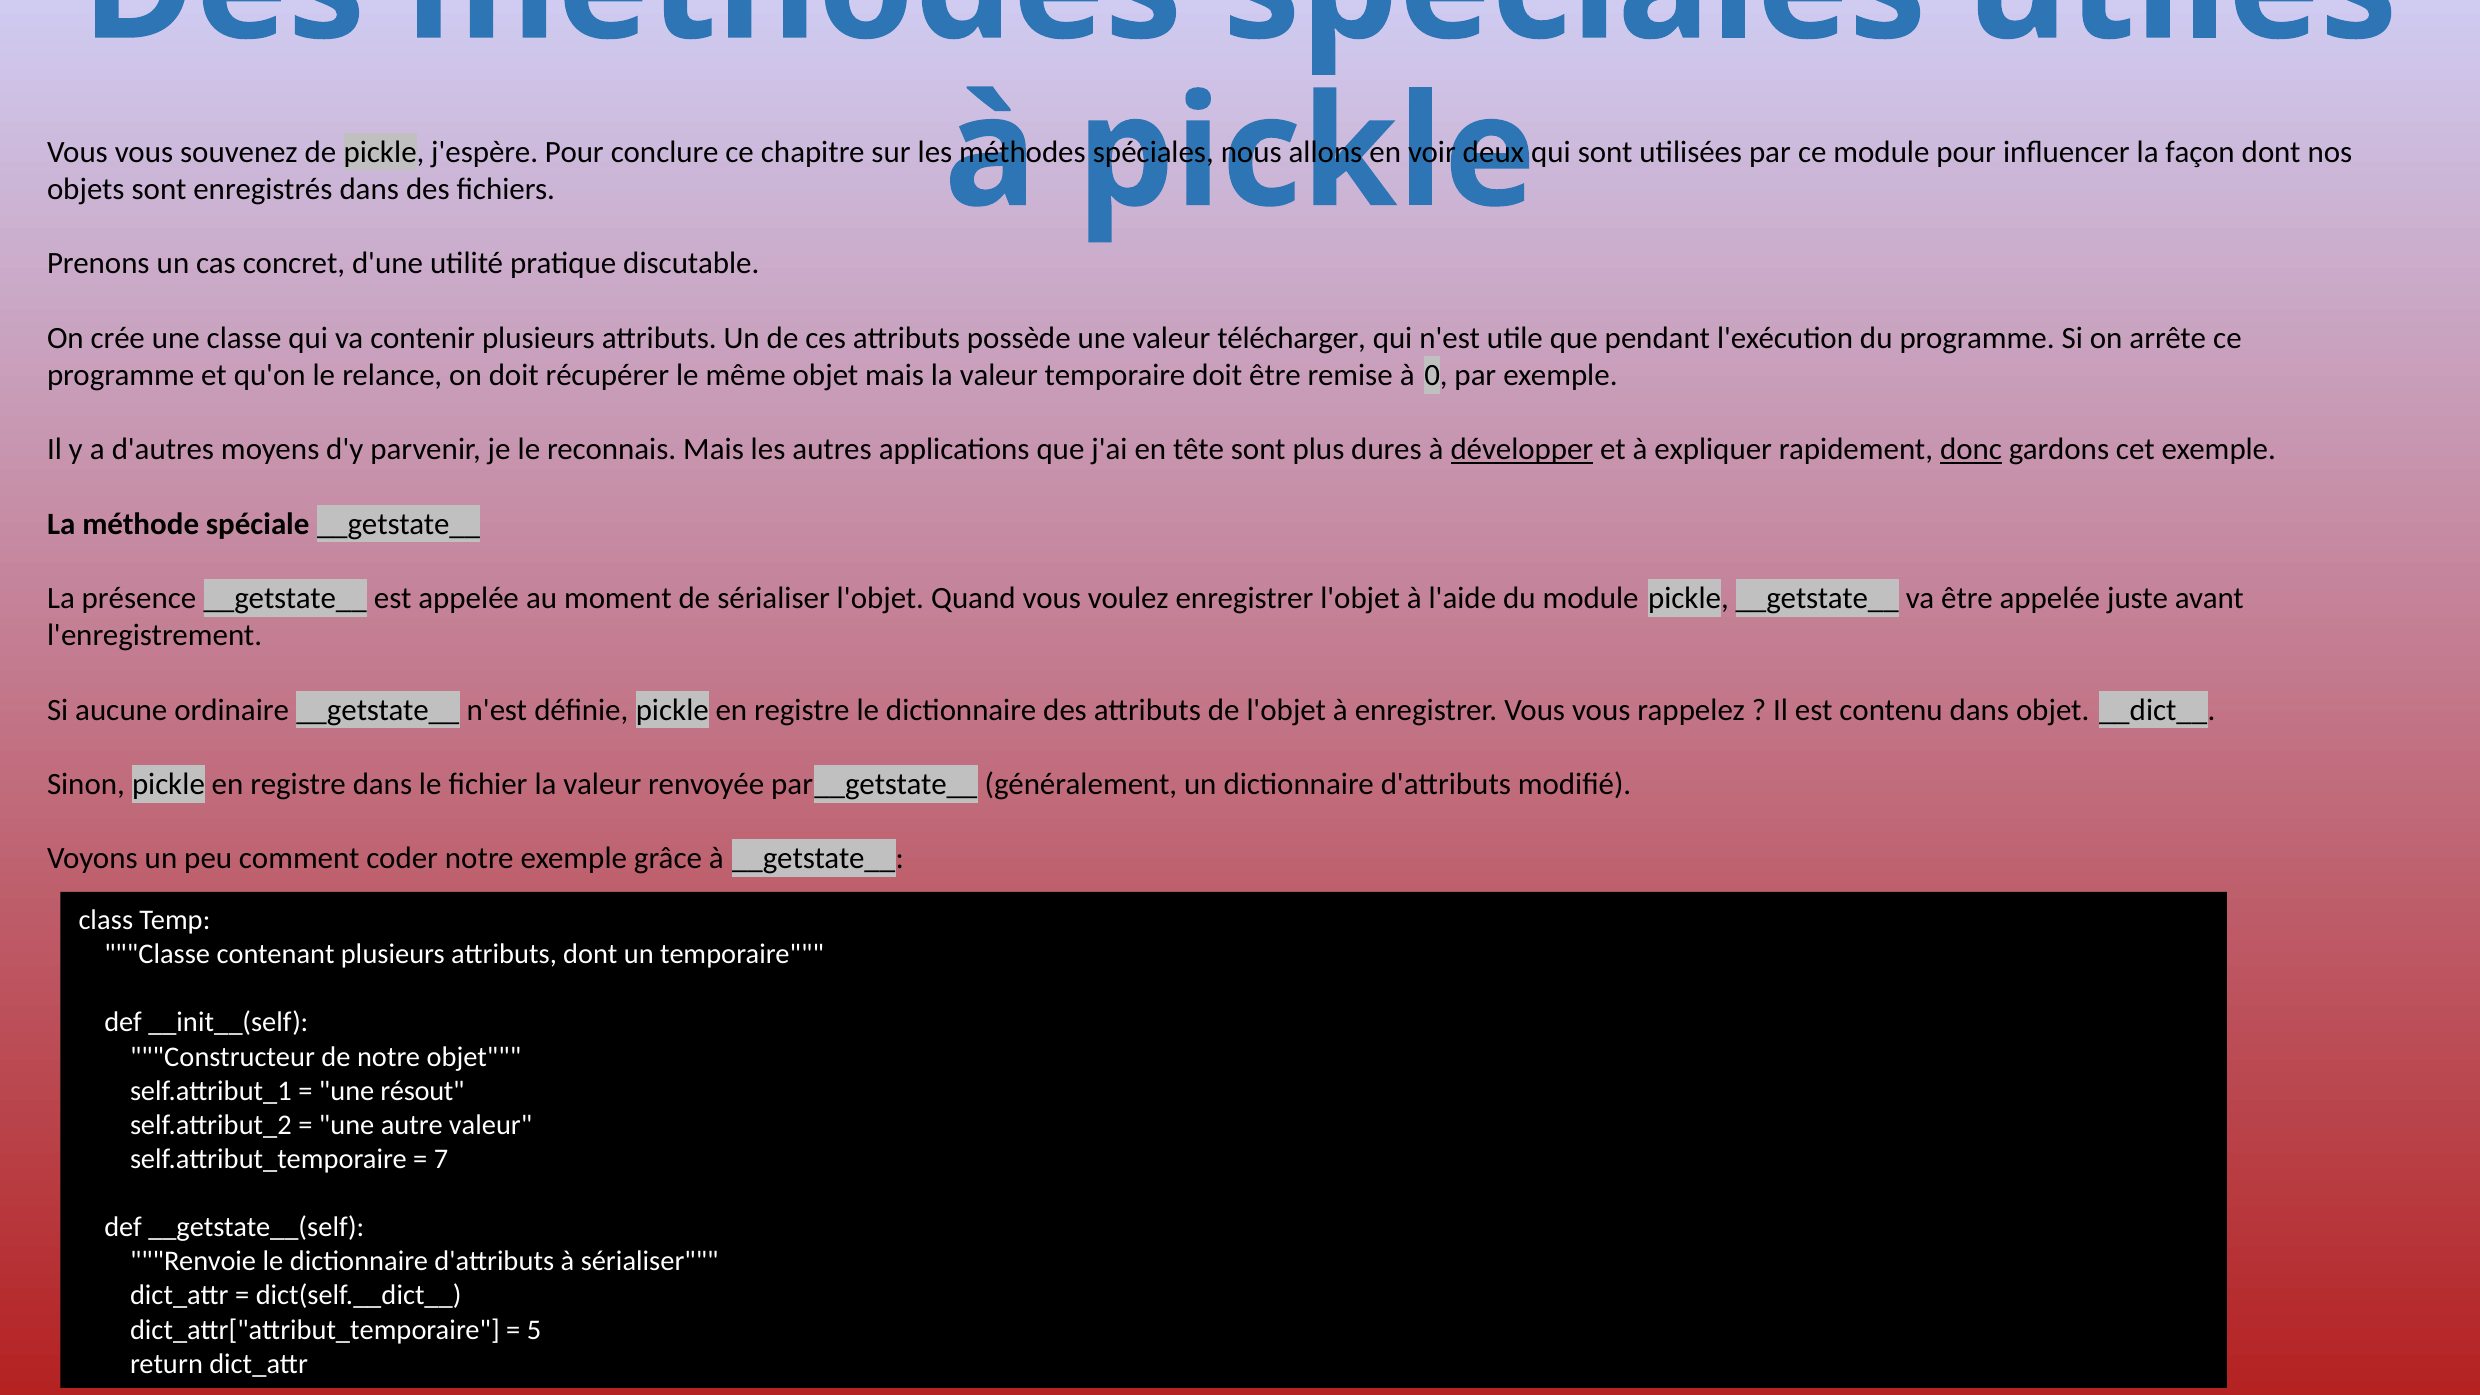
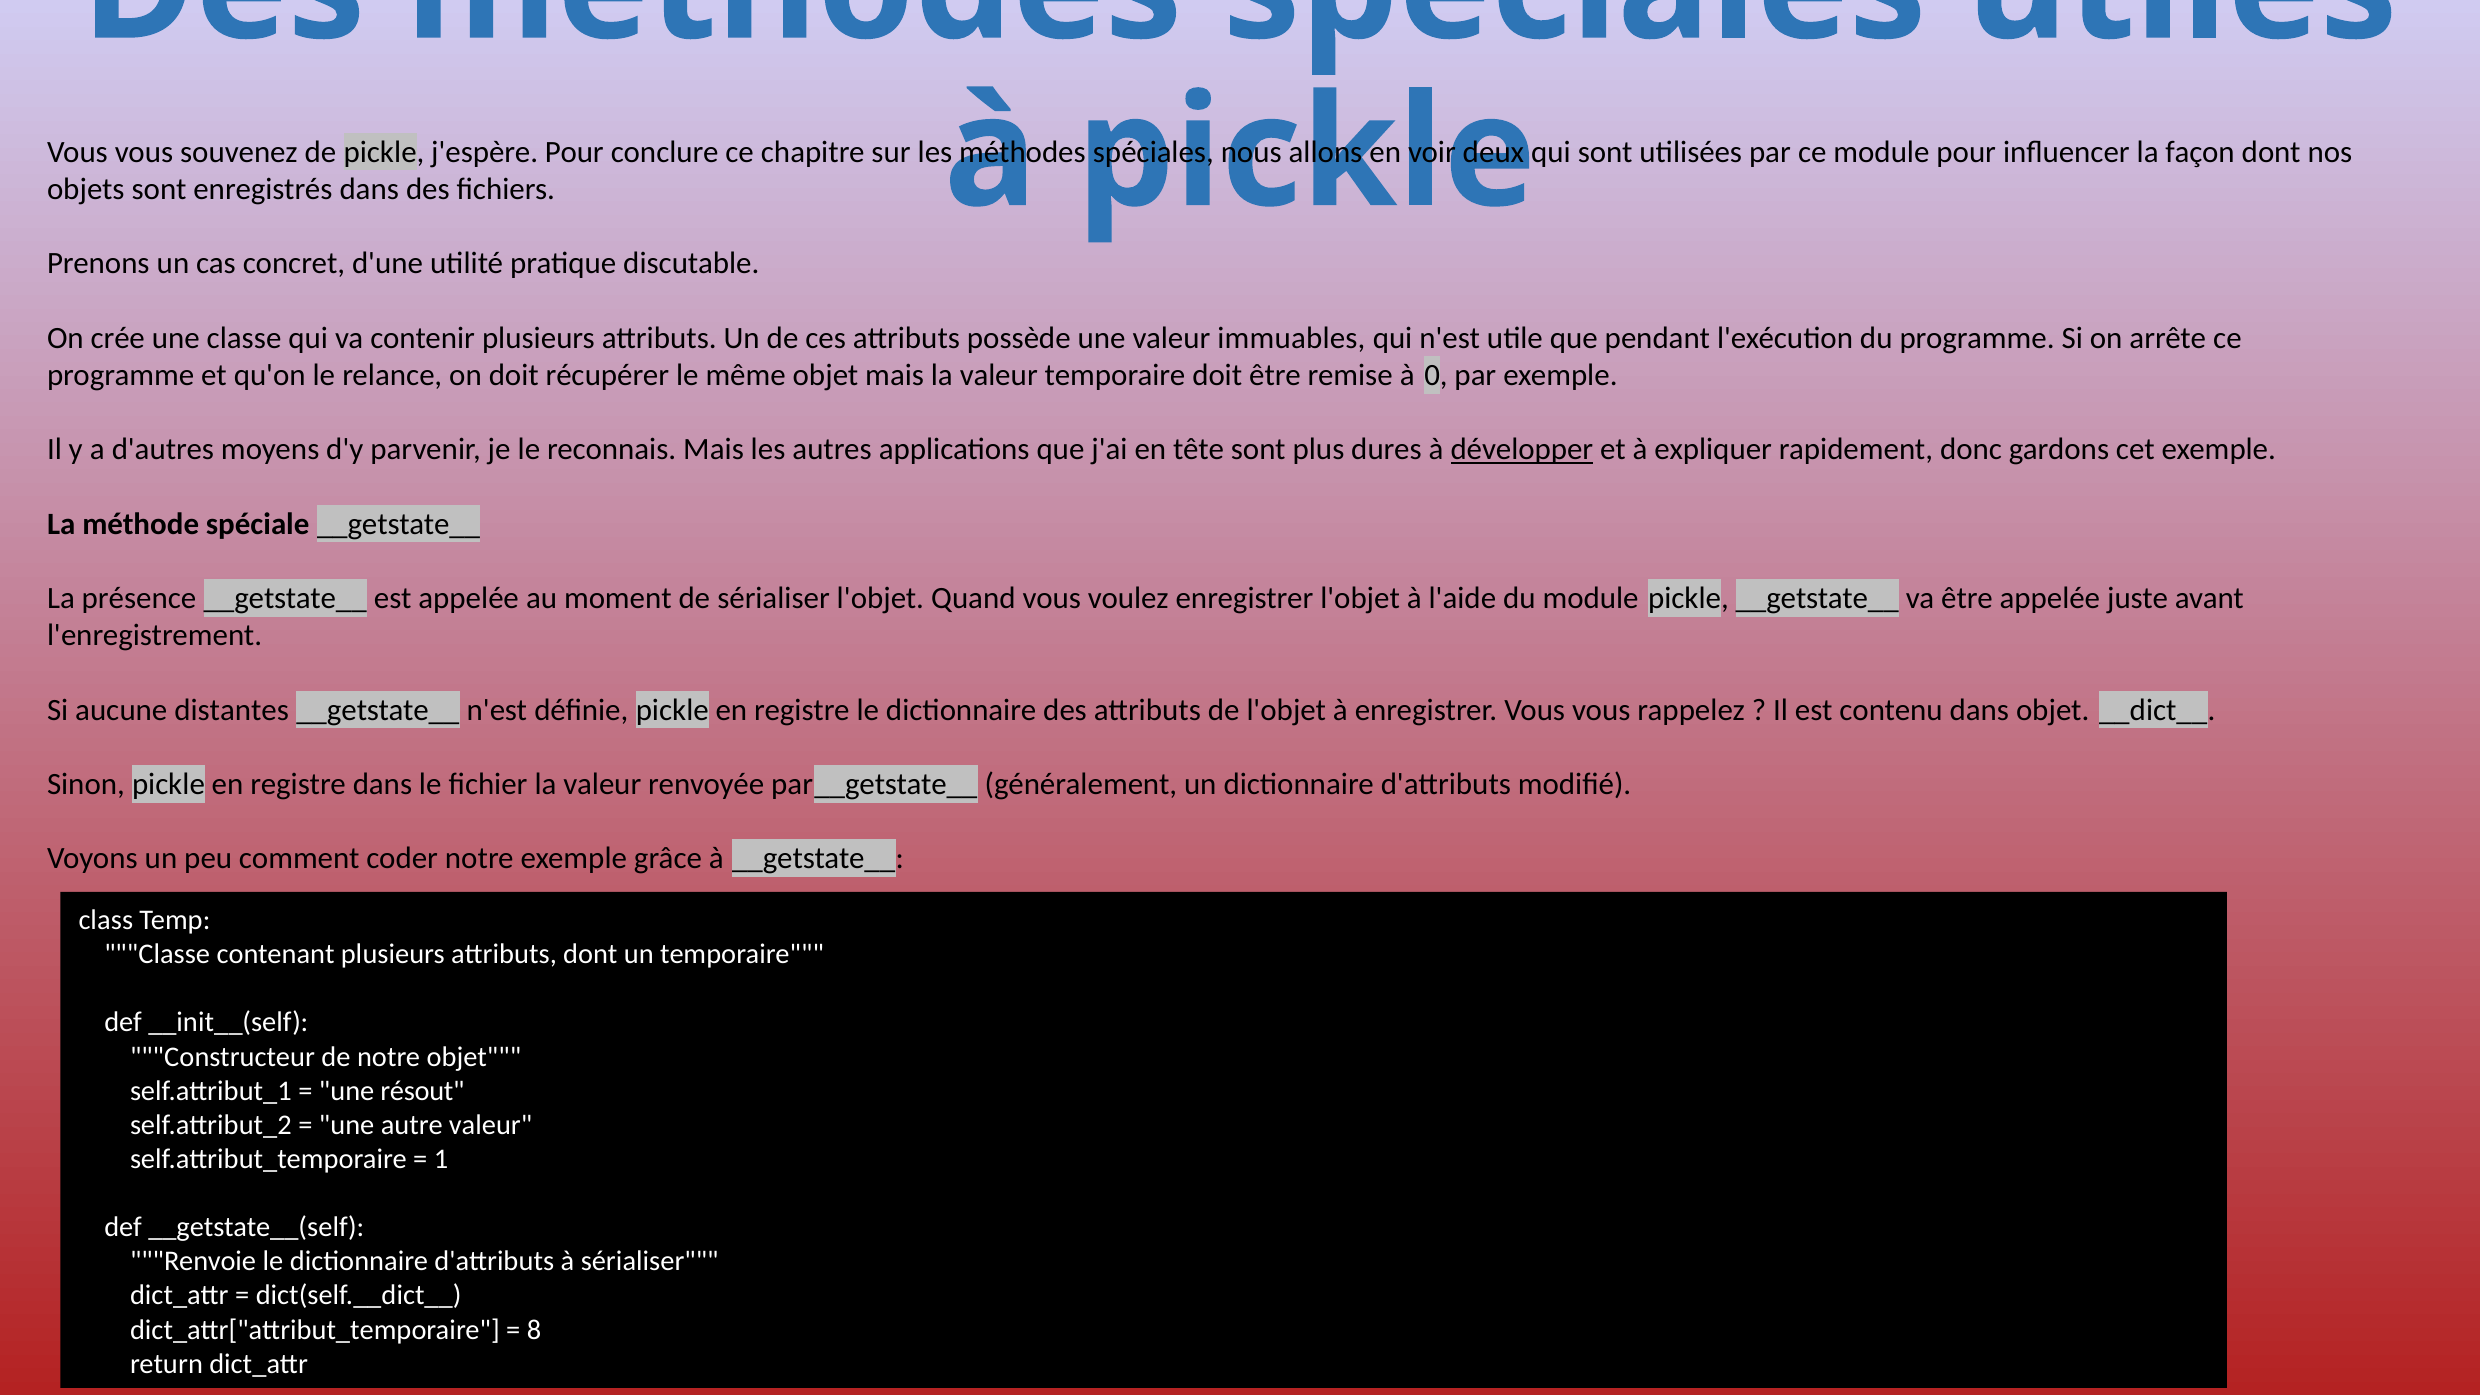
télécharger: télécharger -> immuables
donc underline: present -> none
ordinaire: ordinaire -> distantes
7: 7 -> 1
5: 5 -> 8
